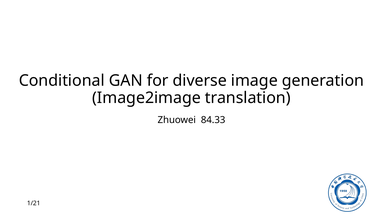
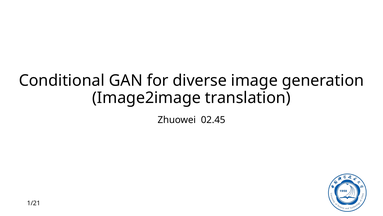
84.33: 84.33 -> 02.45
